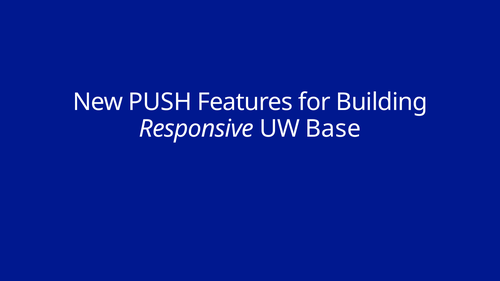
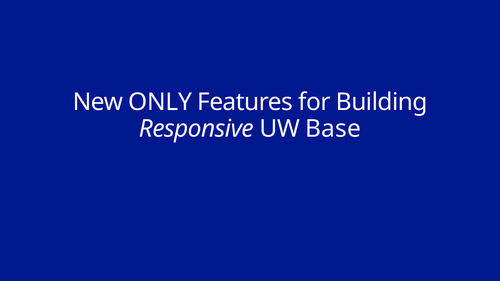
PUSH: PUSH -> ONLY
